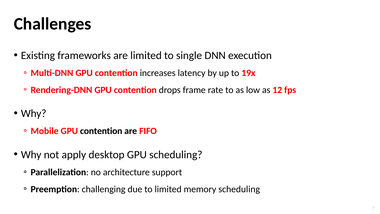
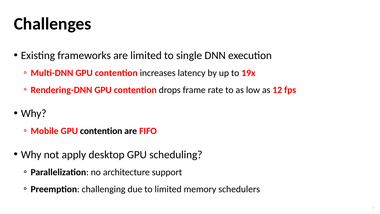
memory scheduling: scheduling -> schedulers
